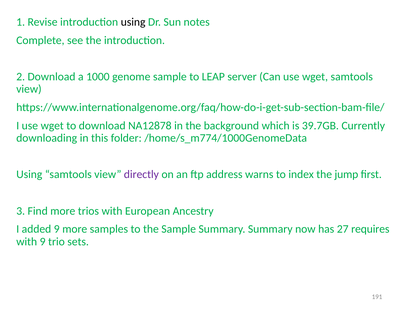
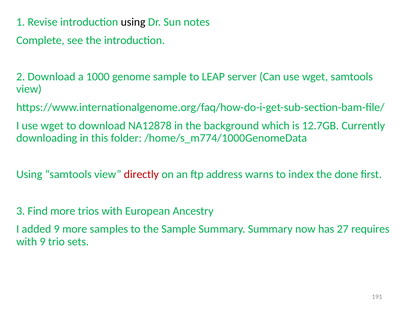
39.7GB: 39.7GB -> 12.7GB
directly colour: purple -> red
jump: jump -> done
